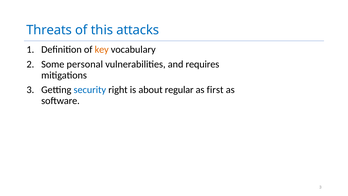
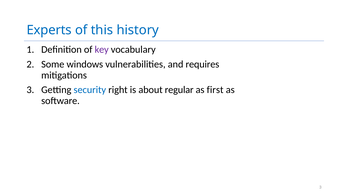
Threats: Threats -> Experts
attacks: attacks -> history
key colour: orange -> purple
personal: personal -> windows
